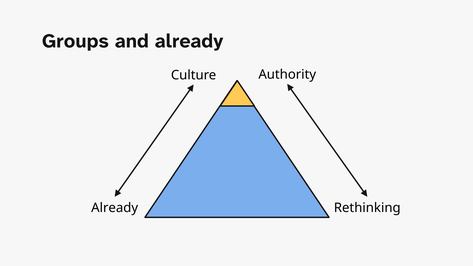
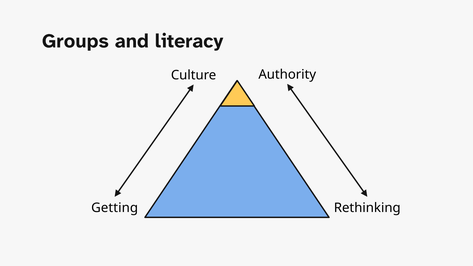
and already: already -> literacy
Already at (115, 208): Already -> Getting
